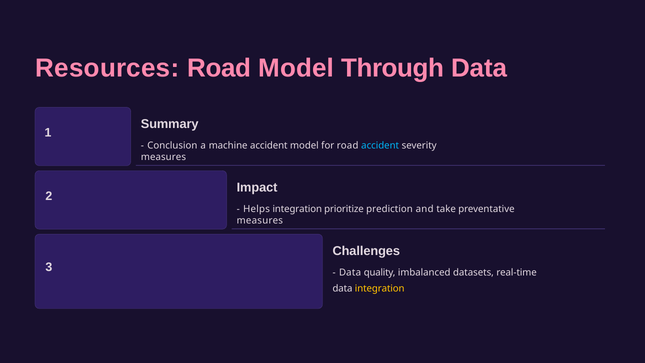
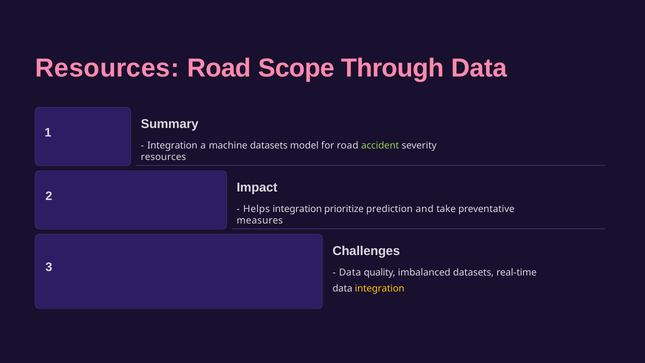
Road Model: Model -> Scope
Conclusion at (172, 145): Conclusion -> Integration
machine accident: accident -> datasets
accident at (380, 145) colour: light blue -> light green
measures at (163, 157): measures -> resources
